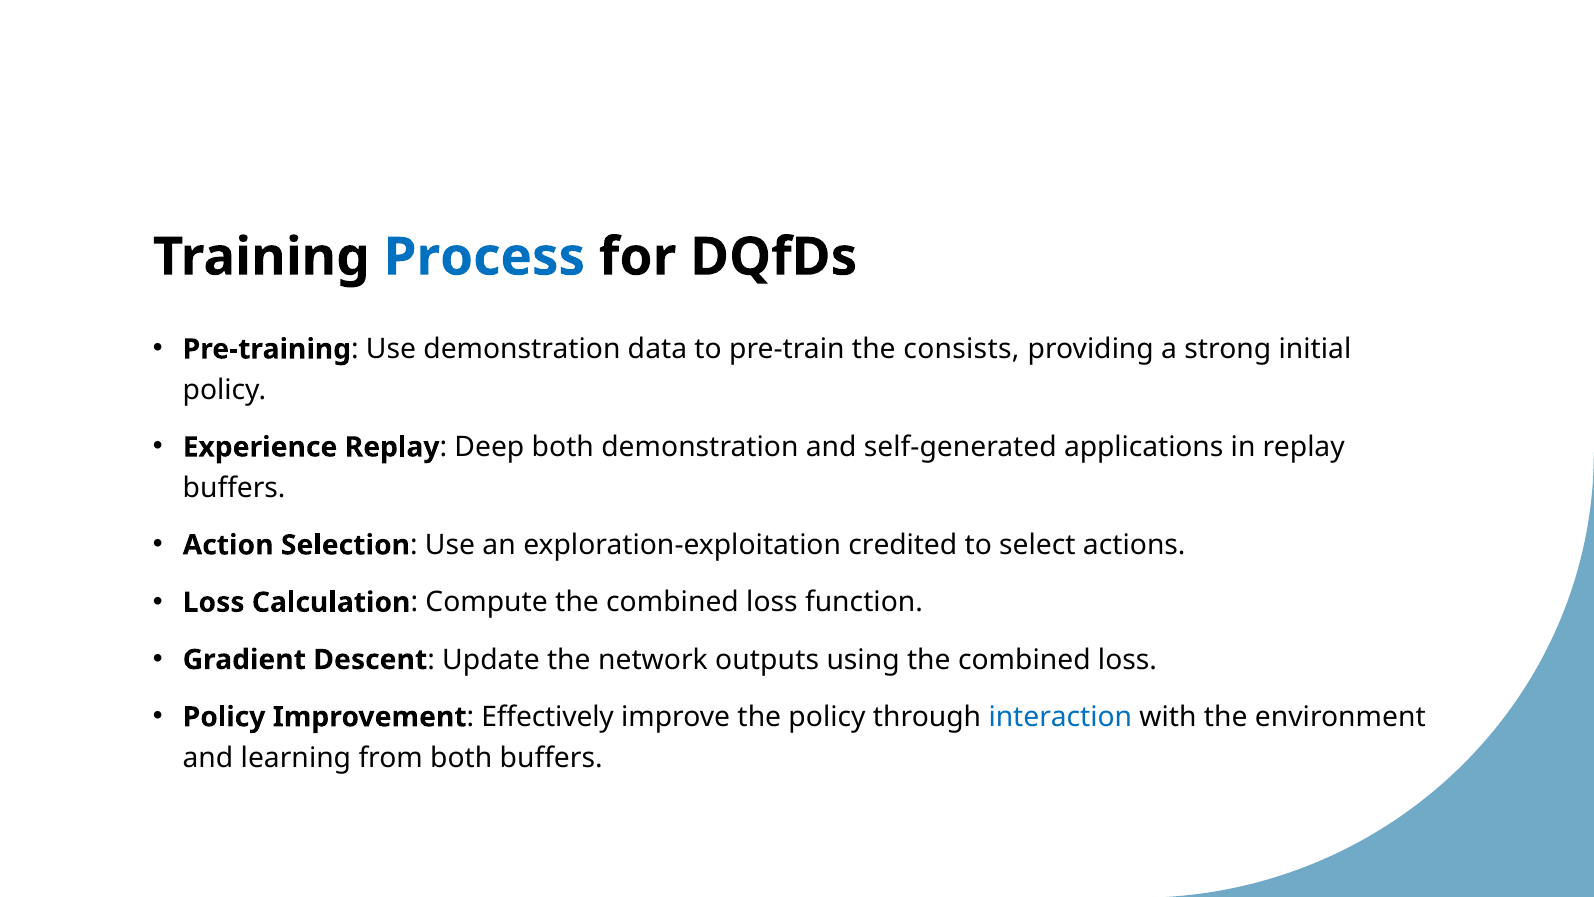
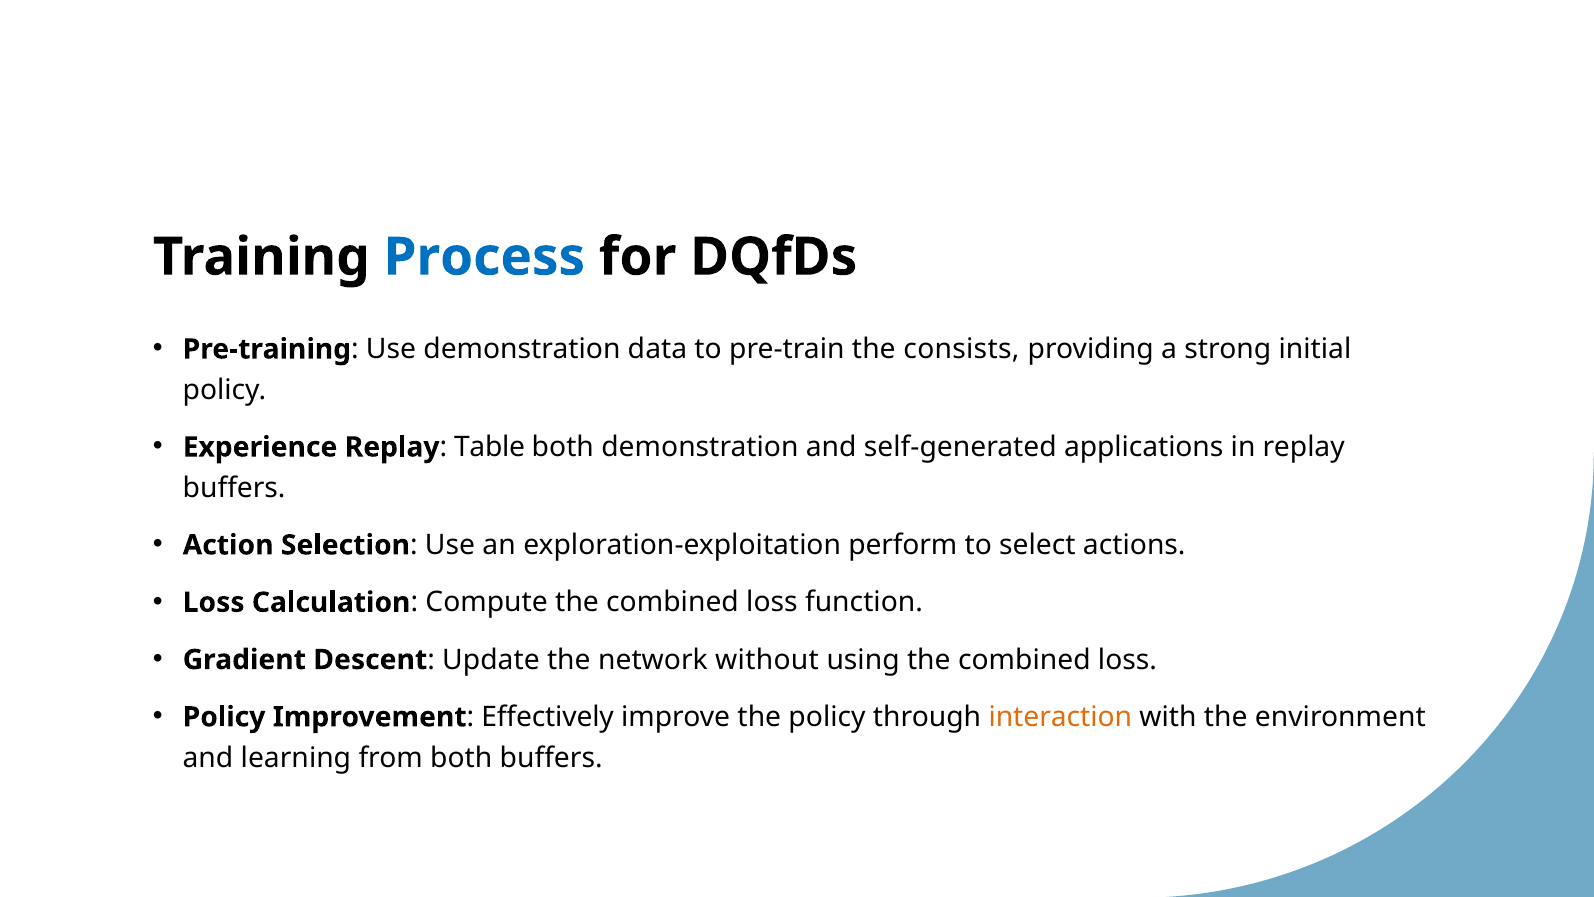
Deep: Deep -> Table
credited: credited -> perform
outputs: outputs -> without
interaction colour: blue -> orange
